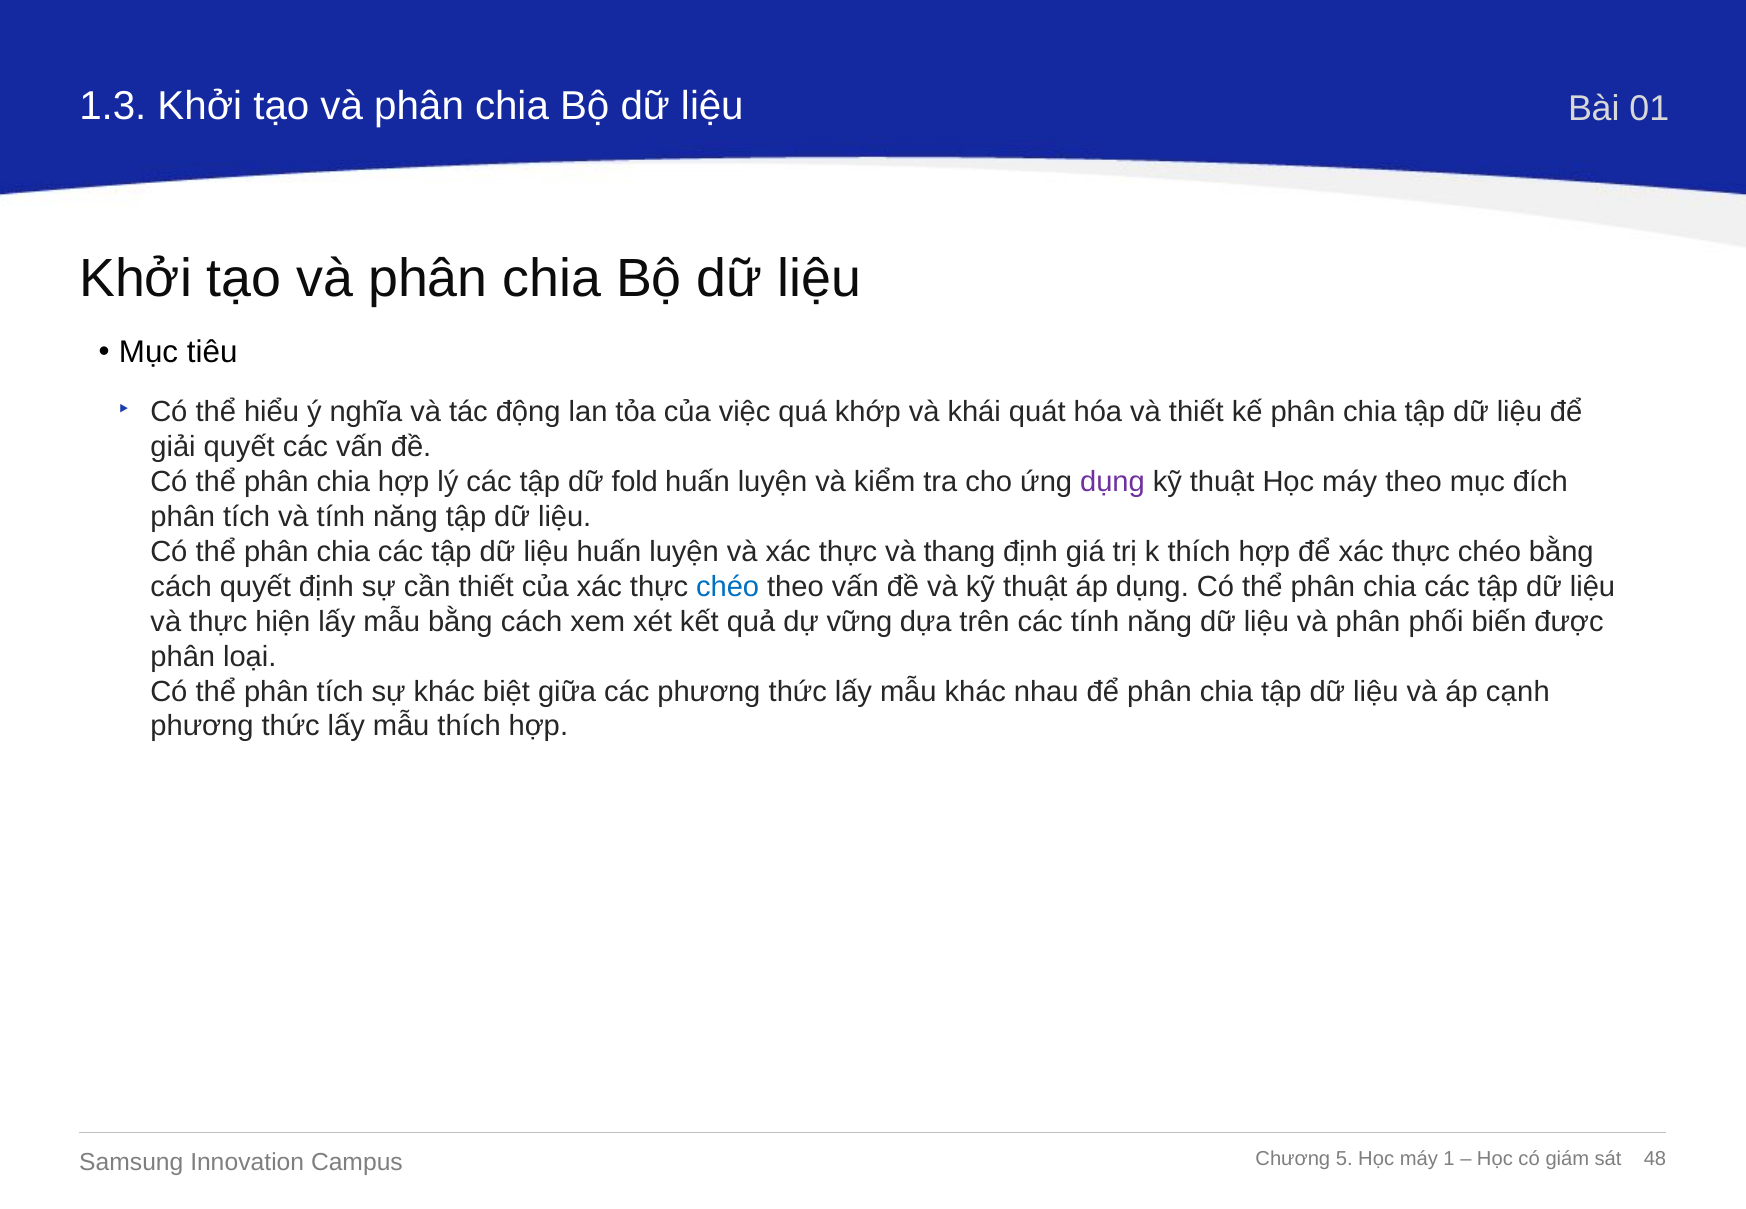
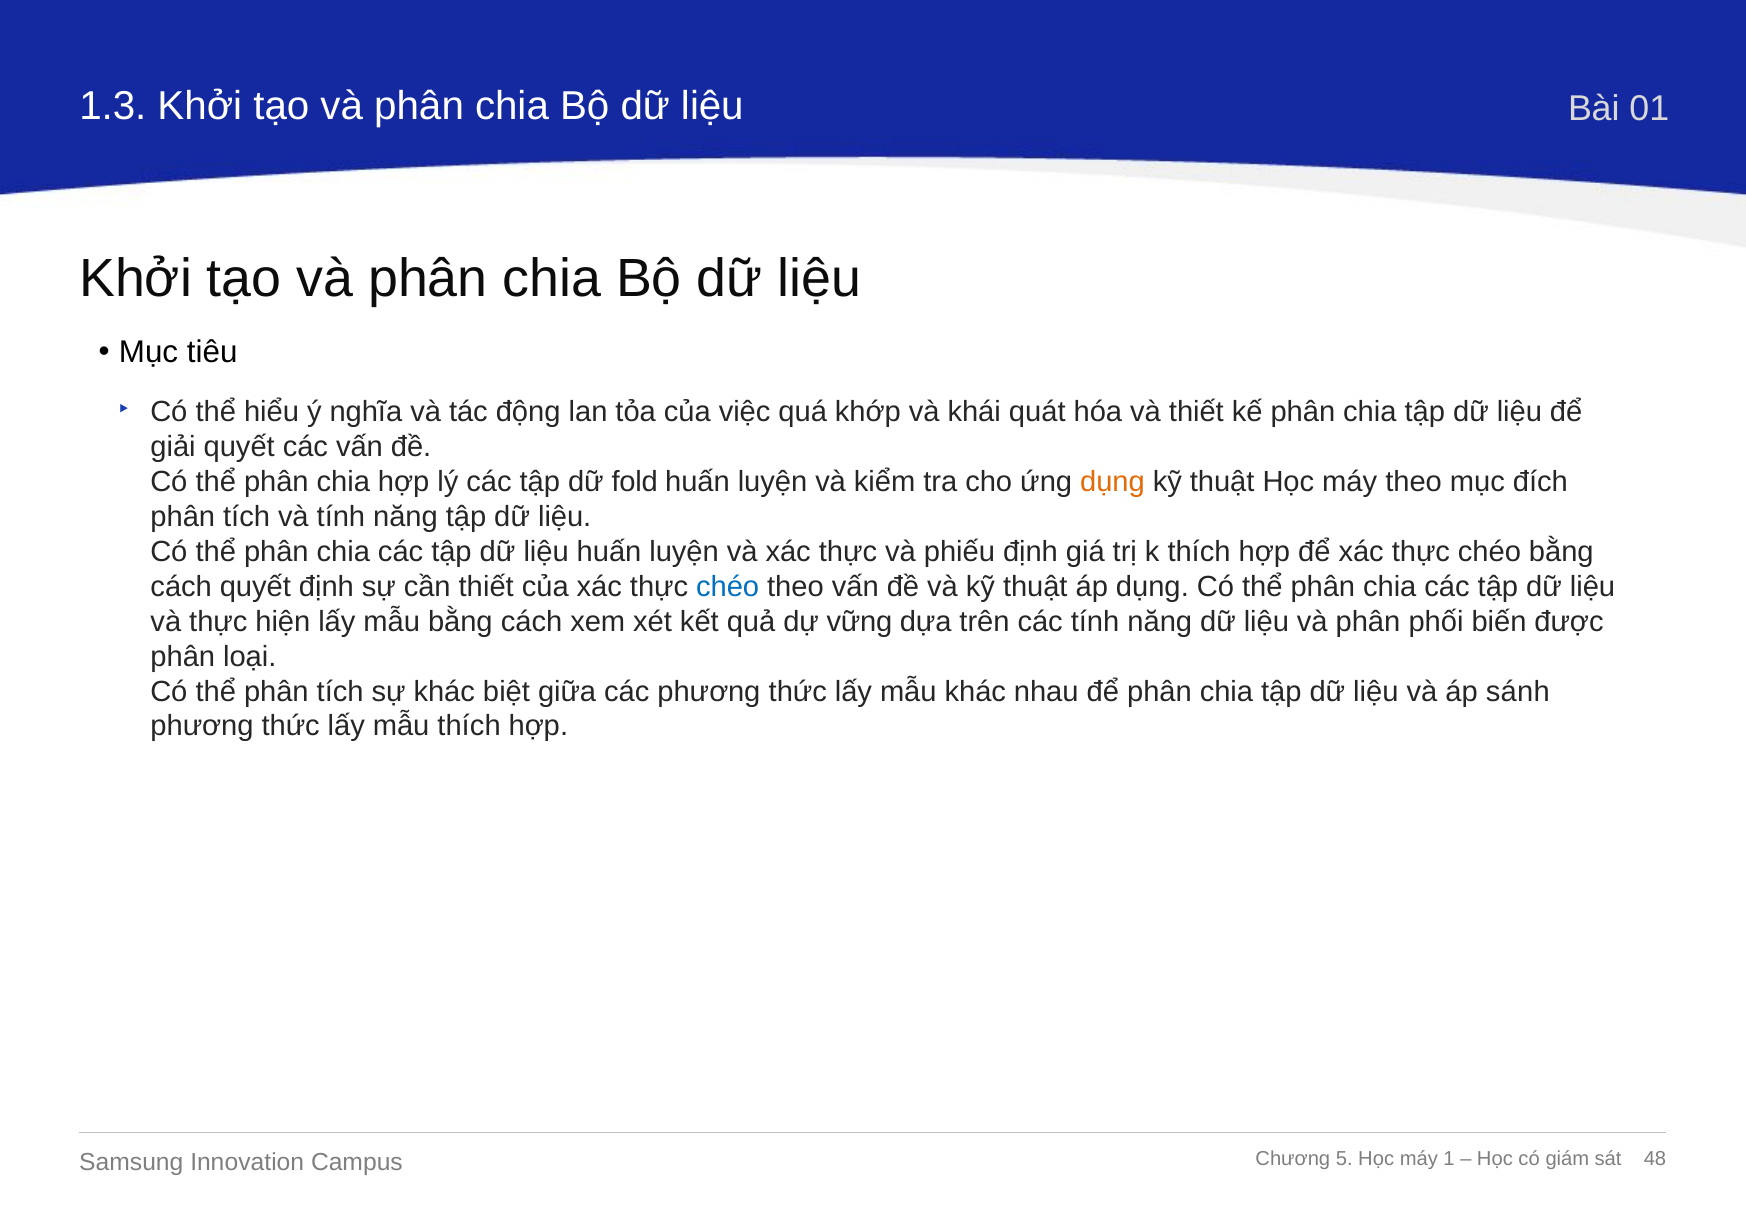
dụng at (1112, 482) colour: purple -> orange
thang: thang -> phiếu
cạnh: cạnh -> sánh
